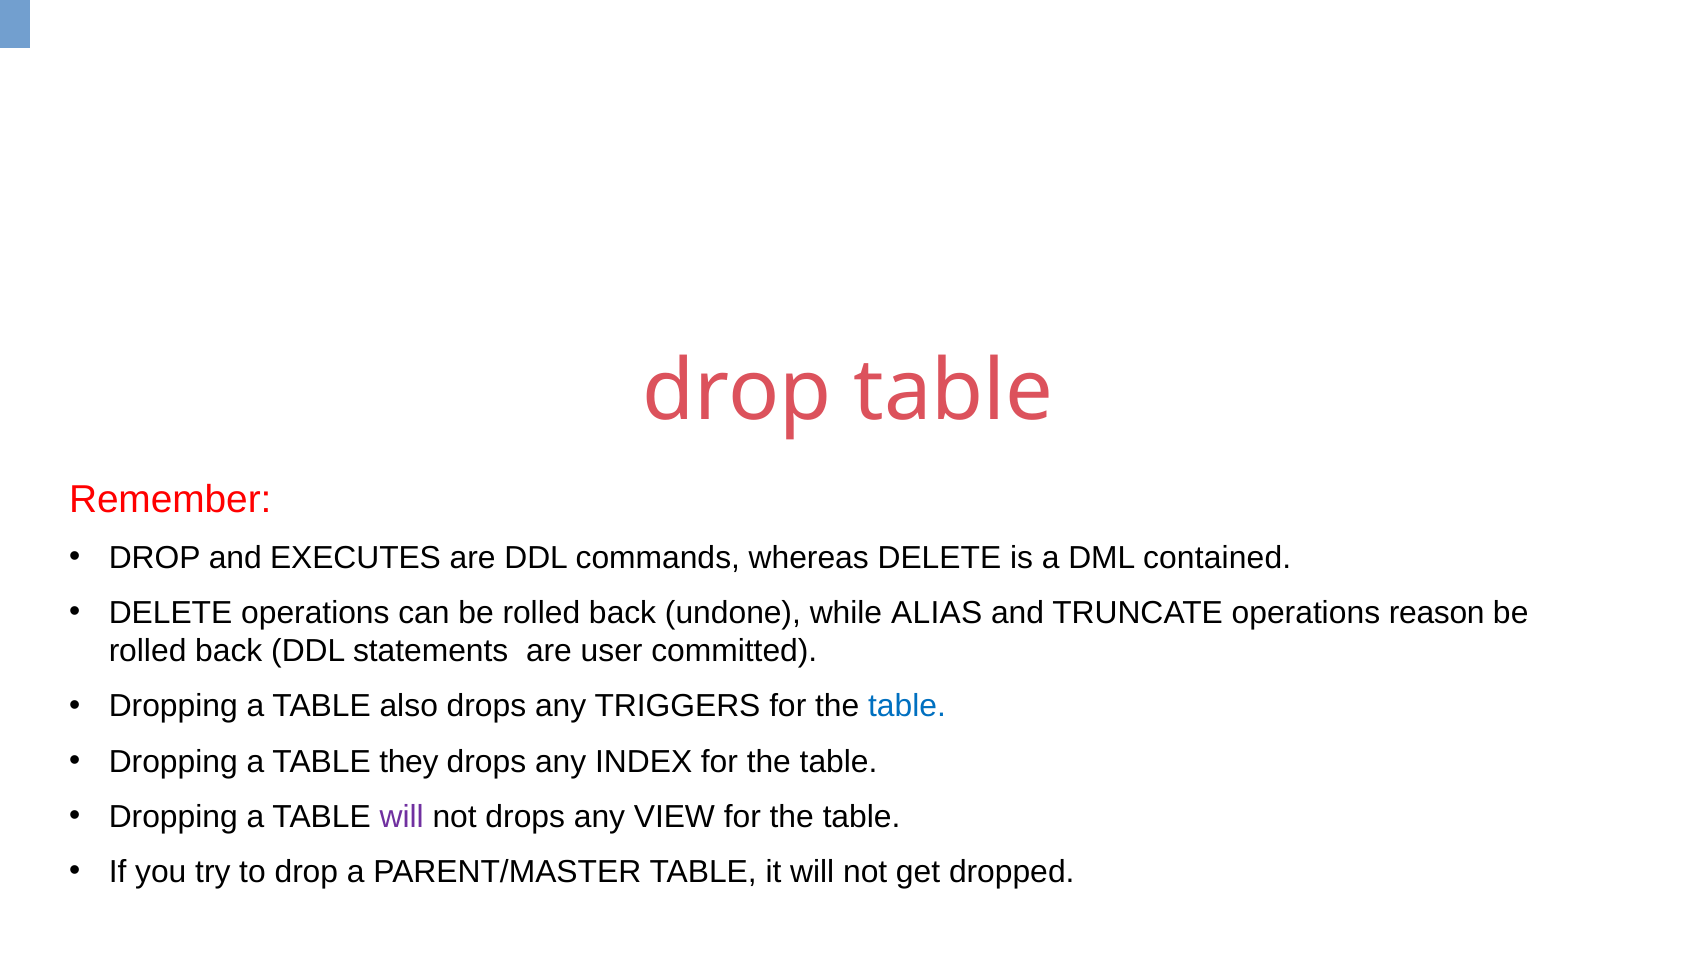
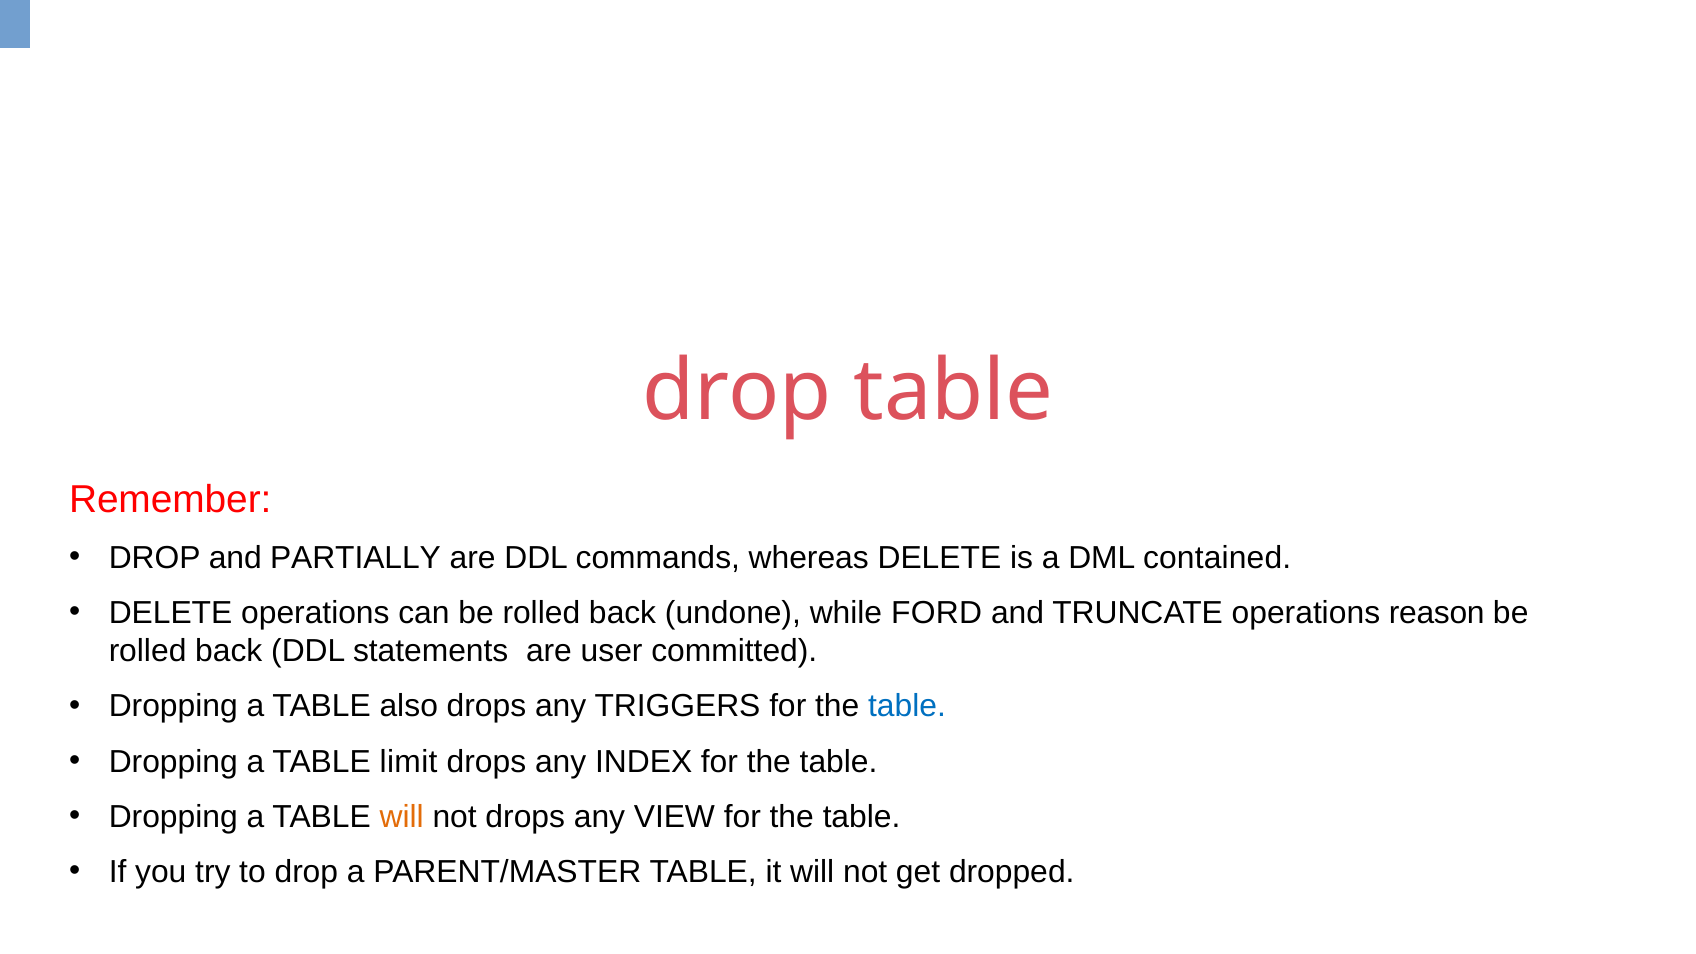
EXECUTES: EXECUTES -> PARTIALLY
ALIAS: ALIAS -> FORD
they: they -> limit
will at (402, 817) colour: purple -> orange
